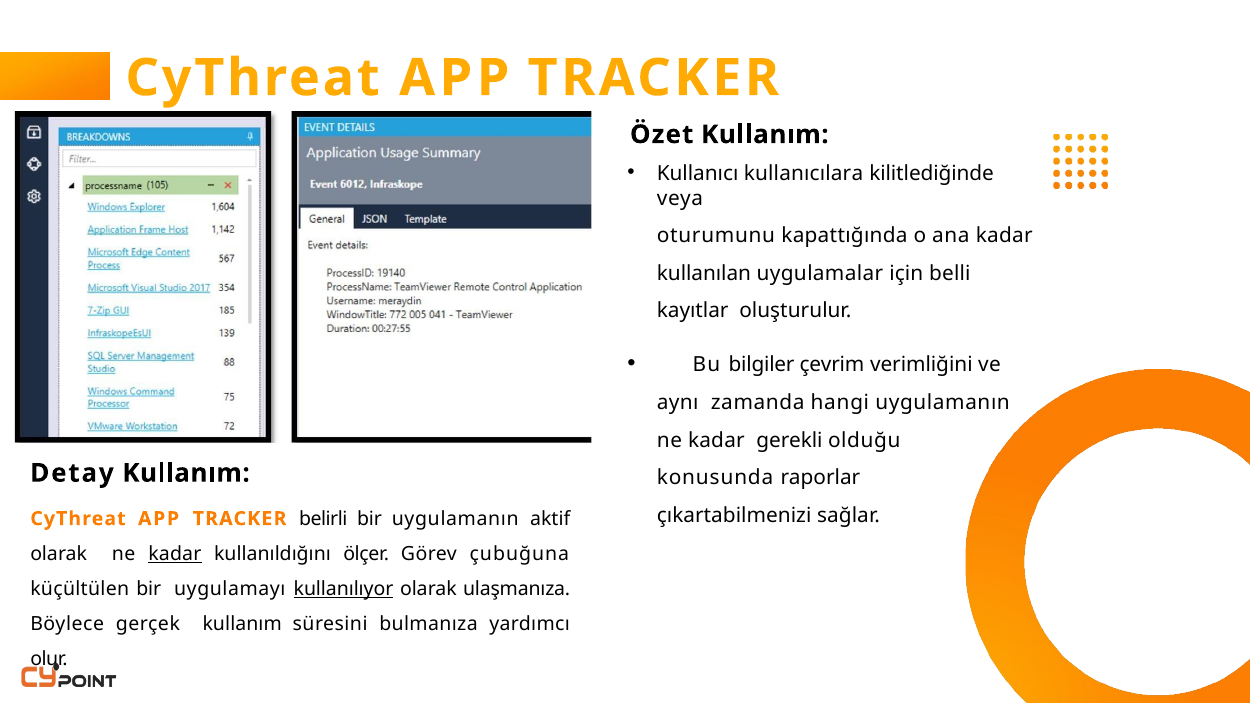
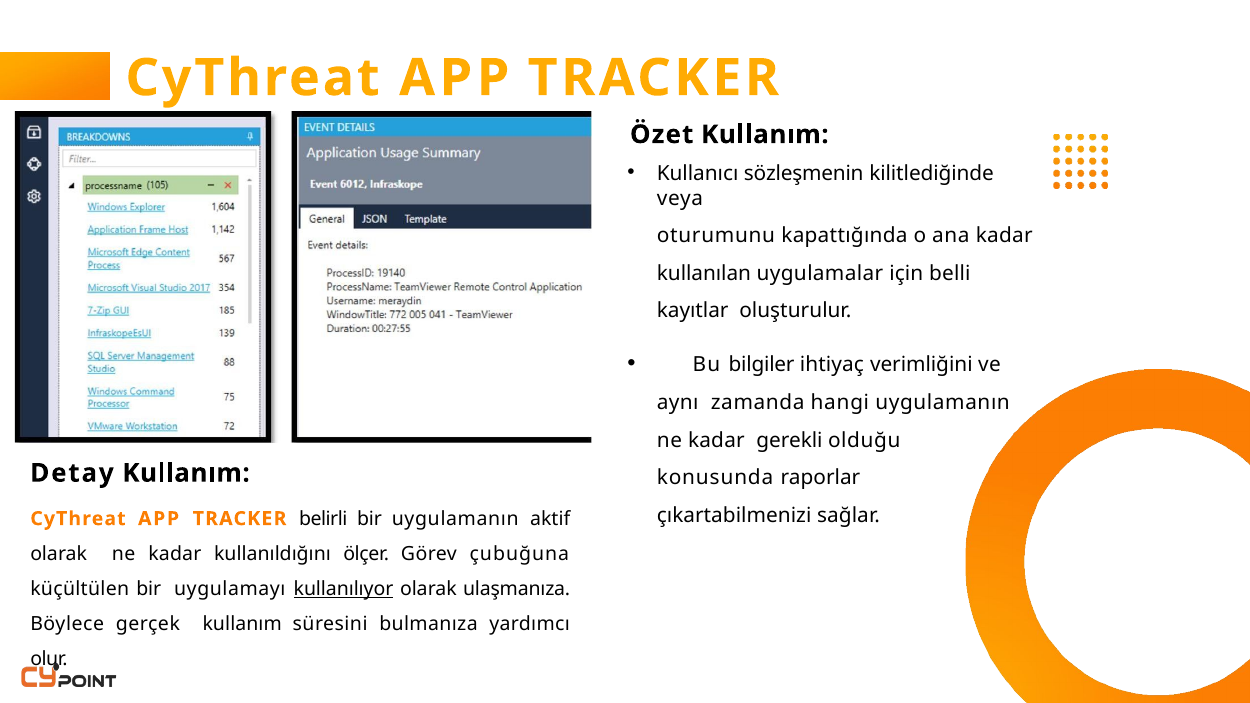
kullanıcılara: kullanıcılara -> sözleşmenin
çevrim: çevrim -> ihtiyaç
kadar at (175, 554) underline: present -> none
